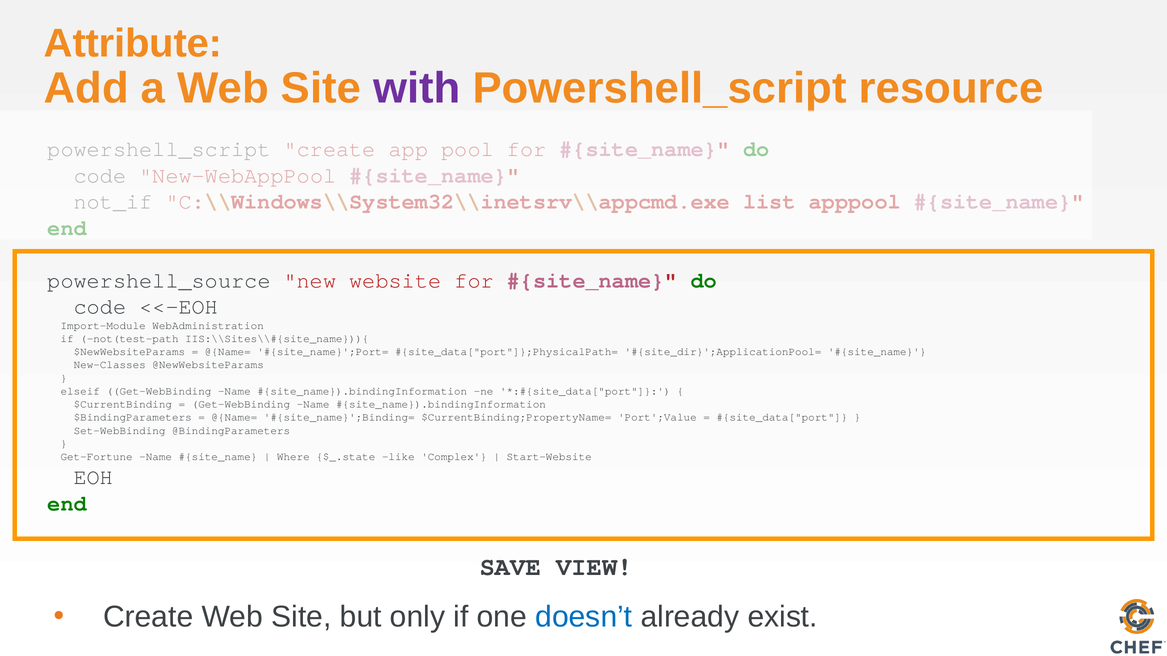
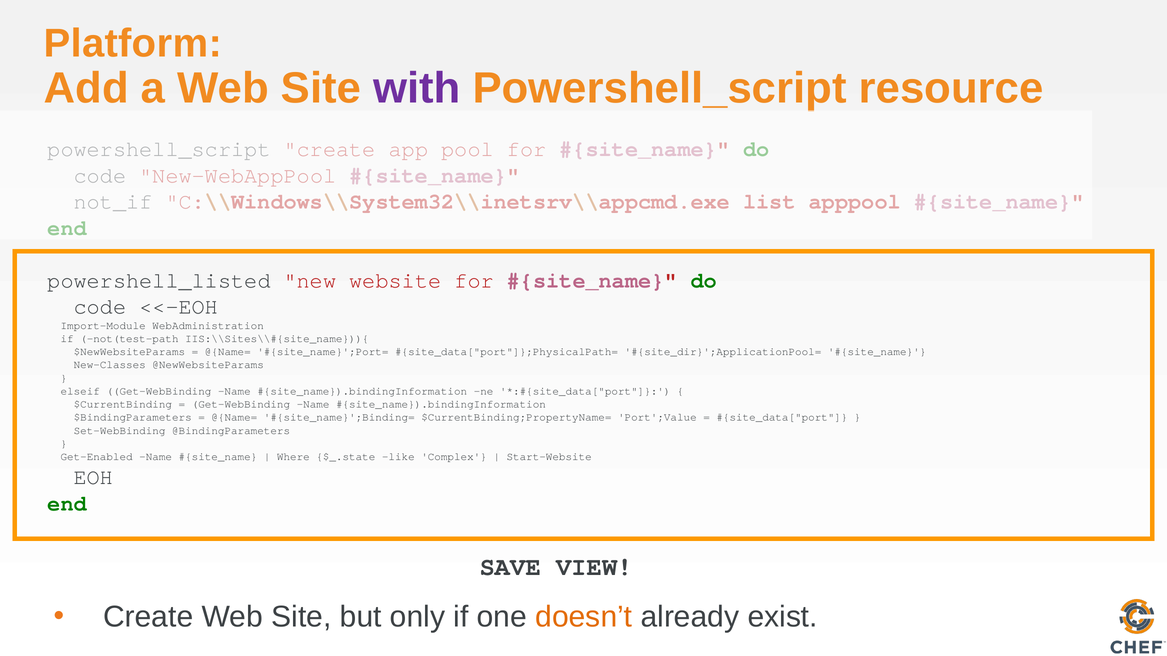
Attribute: Attribute -> Platform
powershell_source: powershell_source -> powershell_listed
Get-Fortune: Get-Fortune -> Get-Enabled
doesn’t colour: blue -> orange
